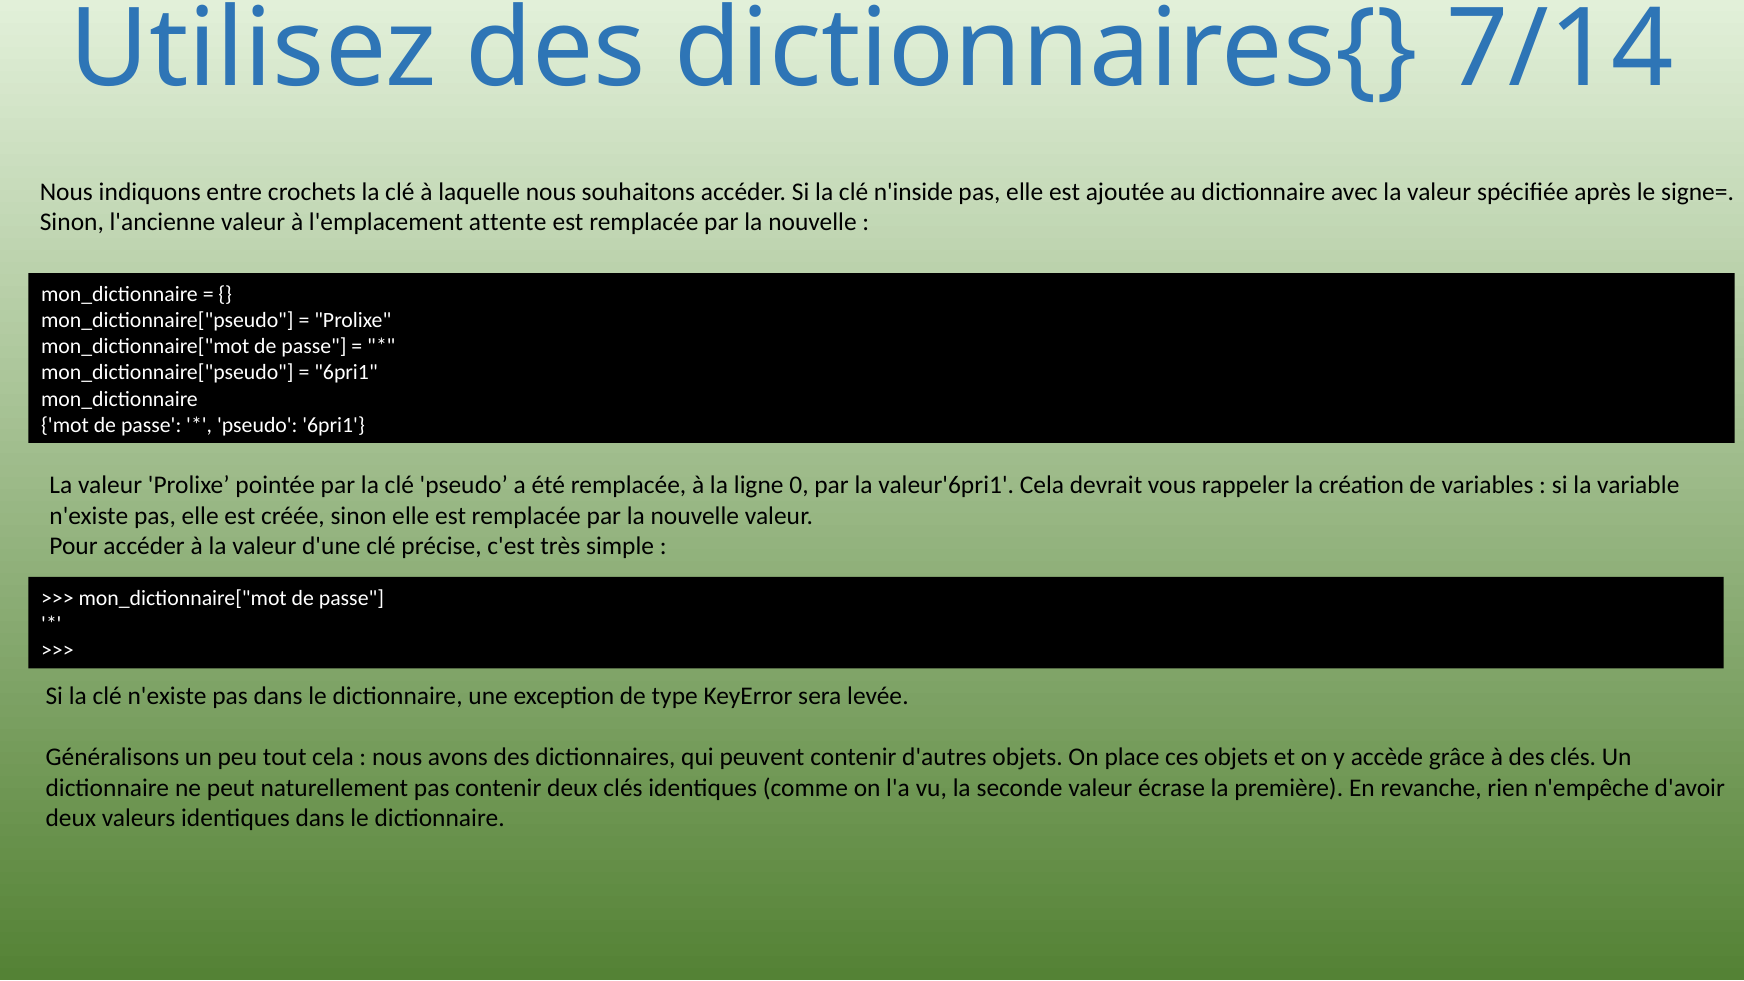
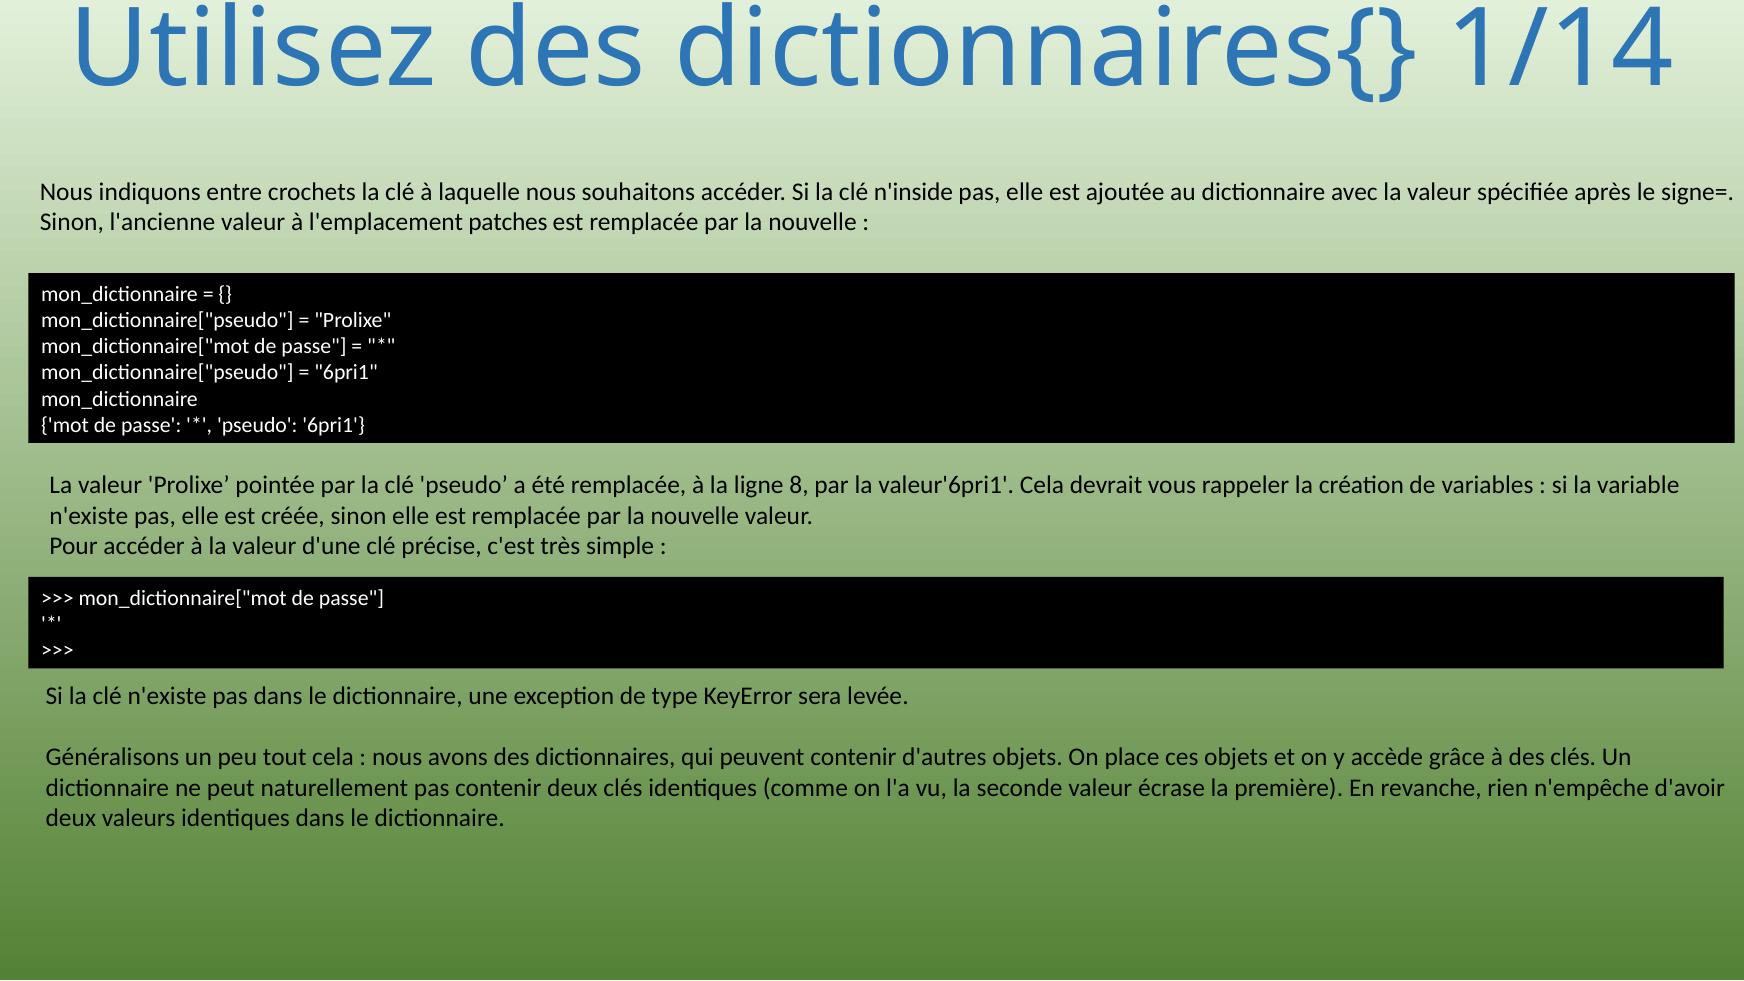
7/14: 7/14 -> 1/14
attente: attente -> patches
0: 0 -> 8
